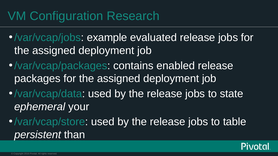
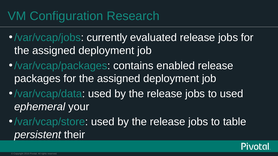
example: example -> currently
to state: state -> used
than: than -> their
